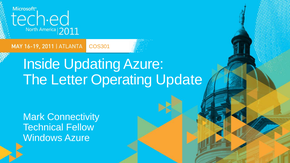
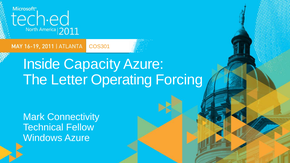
Updating: Updating -> Capacity
Update: Update -> Forcing
